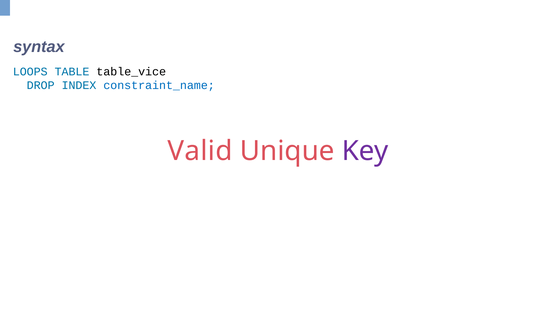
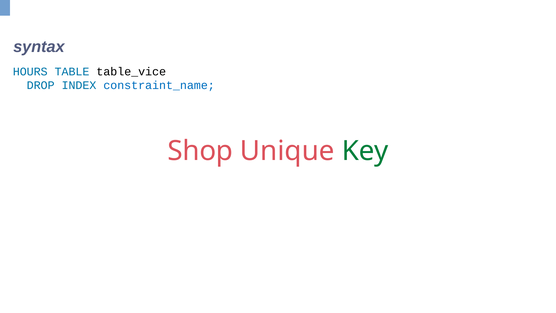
LOOPS: LOOPS -> HOURS
Valid: Valid -> Shop
Key colour: purple -> green
